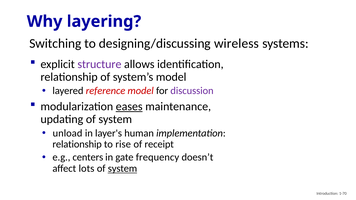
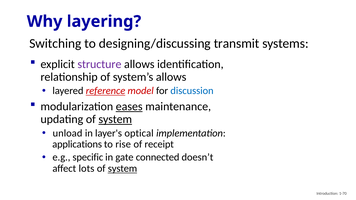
wireless: wireless -> transmit
system’s model: model -> allows
reference underline: none -> present
discussion colour: purple -> blue
system at (115, 119) underline: none -> present
human: human -> optical
relationship at (77, 144): relationship -> applications
centers: centers -> specific
frequency: frequency -> connected
